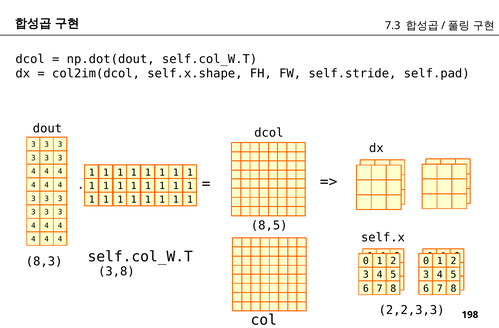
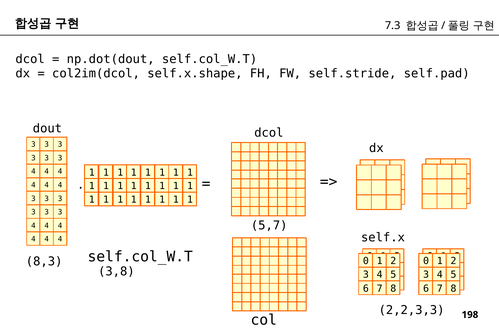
8,5: 8,5 -> 5,7
